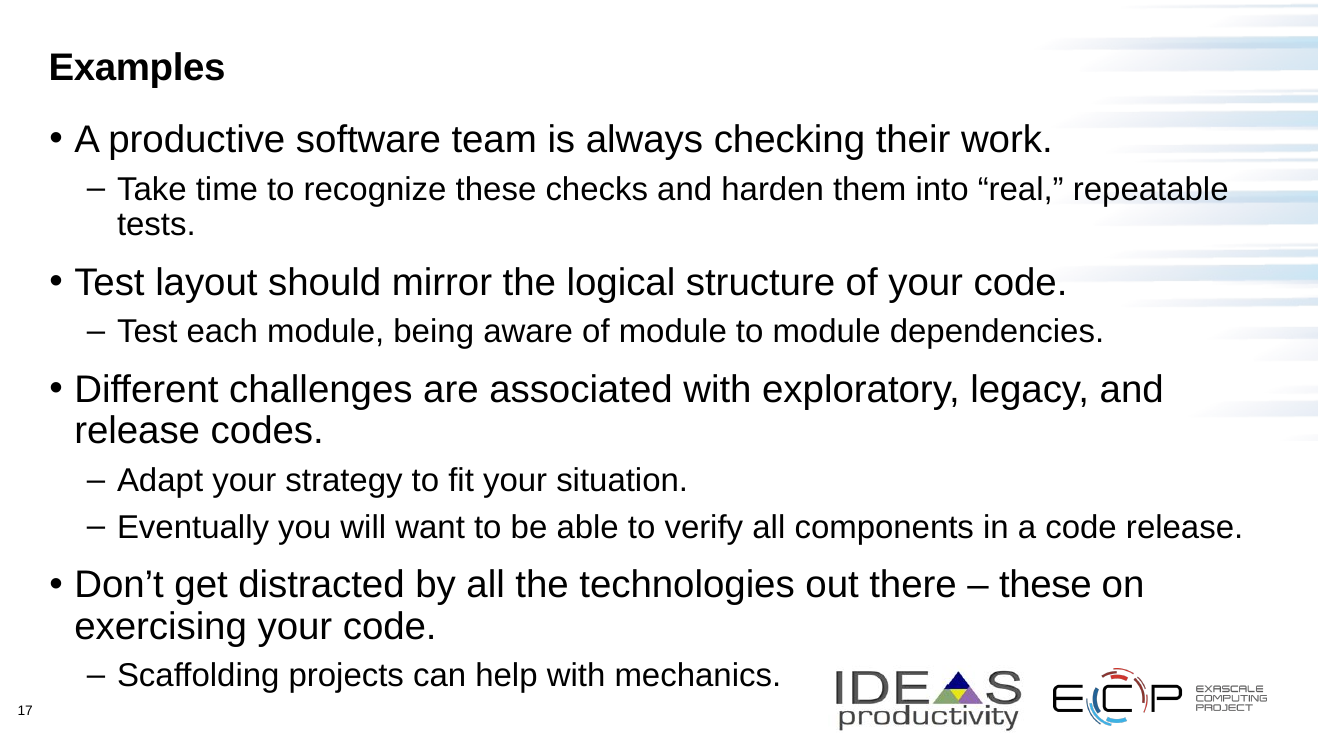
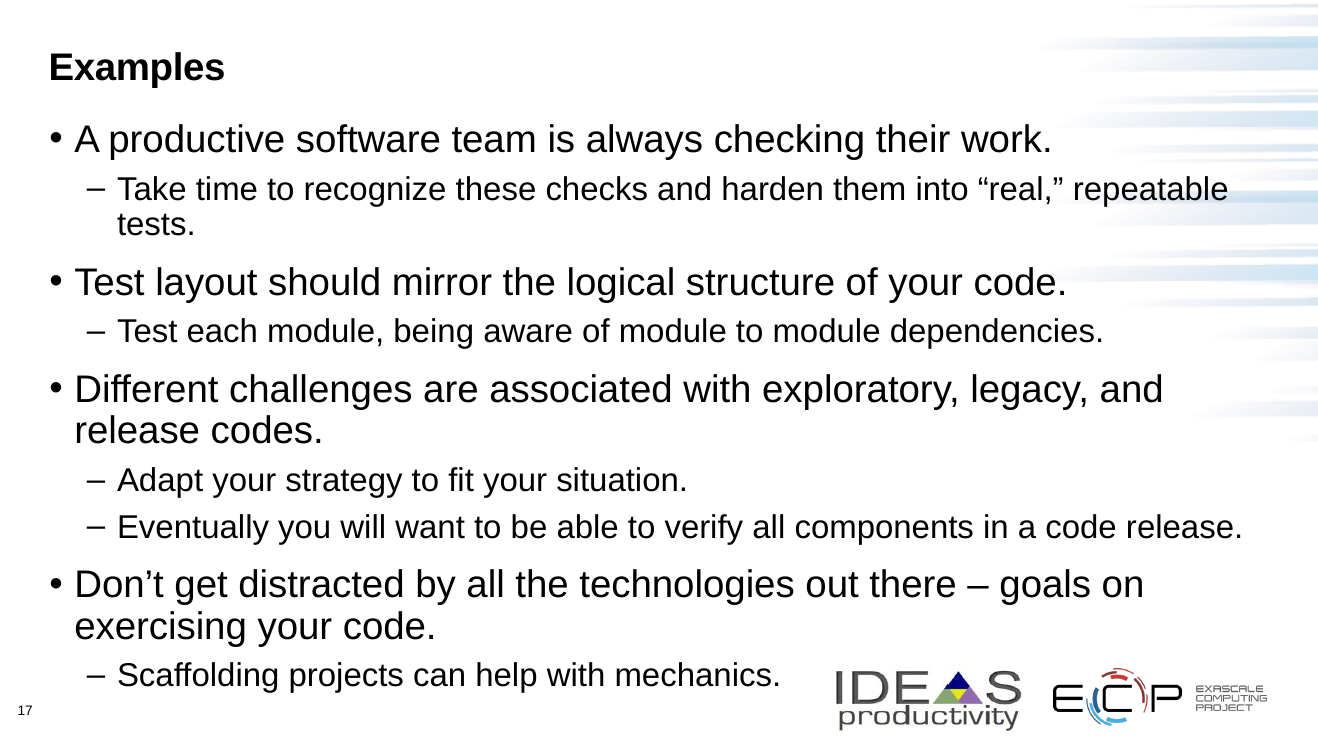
these at (1045, 585): these -> goals
